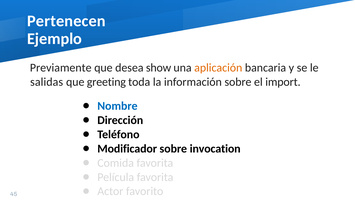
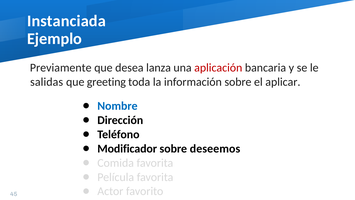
Pertenecen: Pertenecen -> Instanciada
show: show -> lanza
aplicación colour: orange -> red
import: import -> aplicar
invocation: invocation -> deseemos
